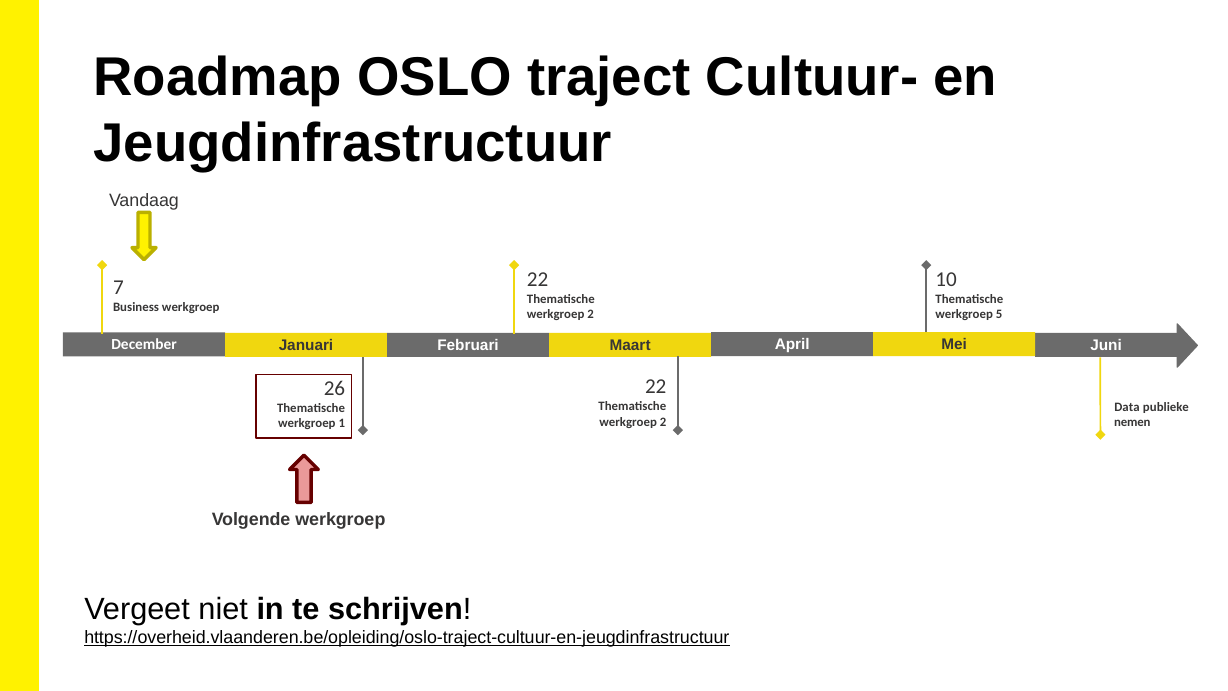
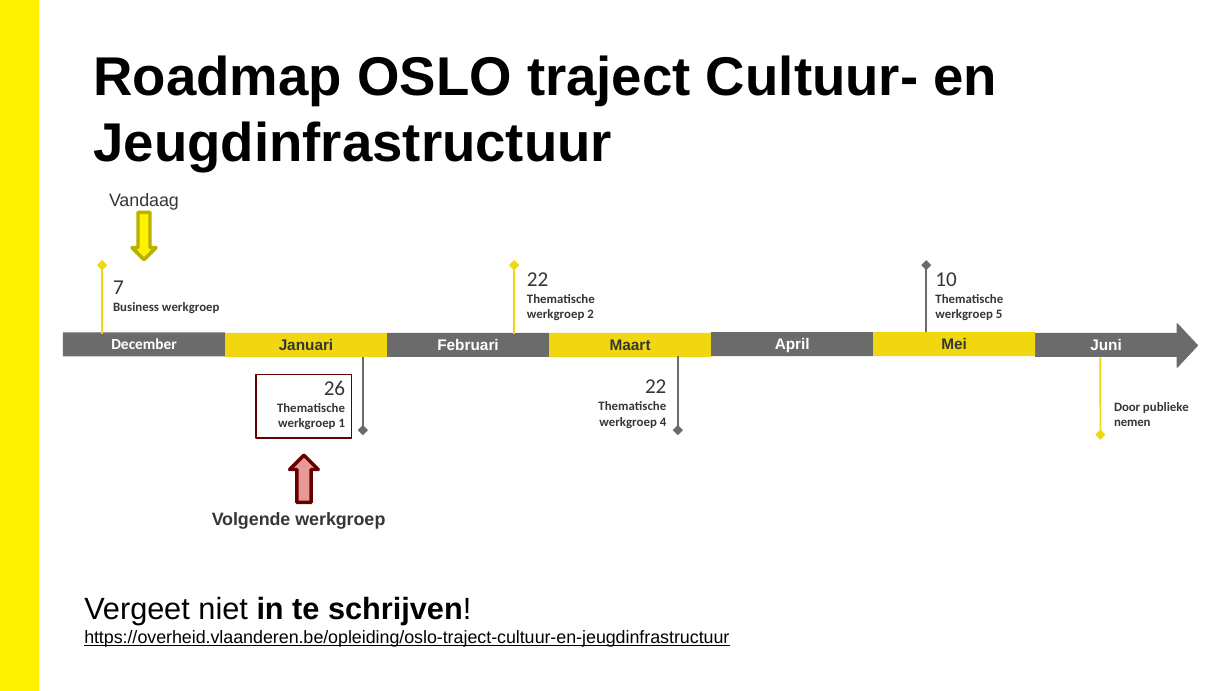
Data: Data -> Door
2 at (663, 422): 2 -> 4
